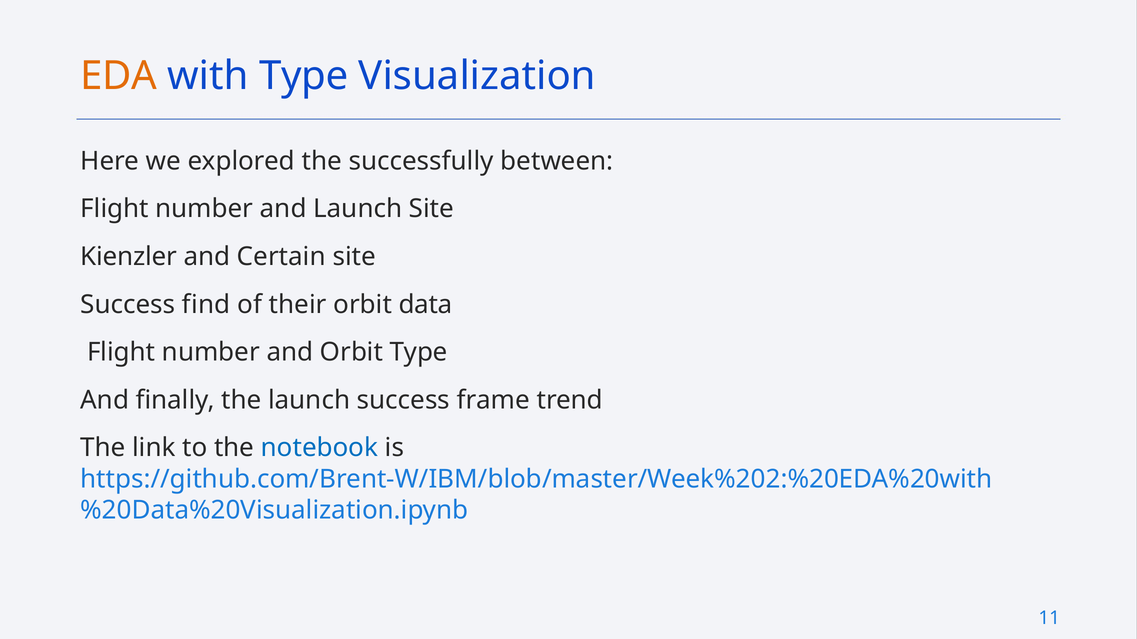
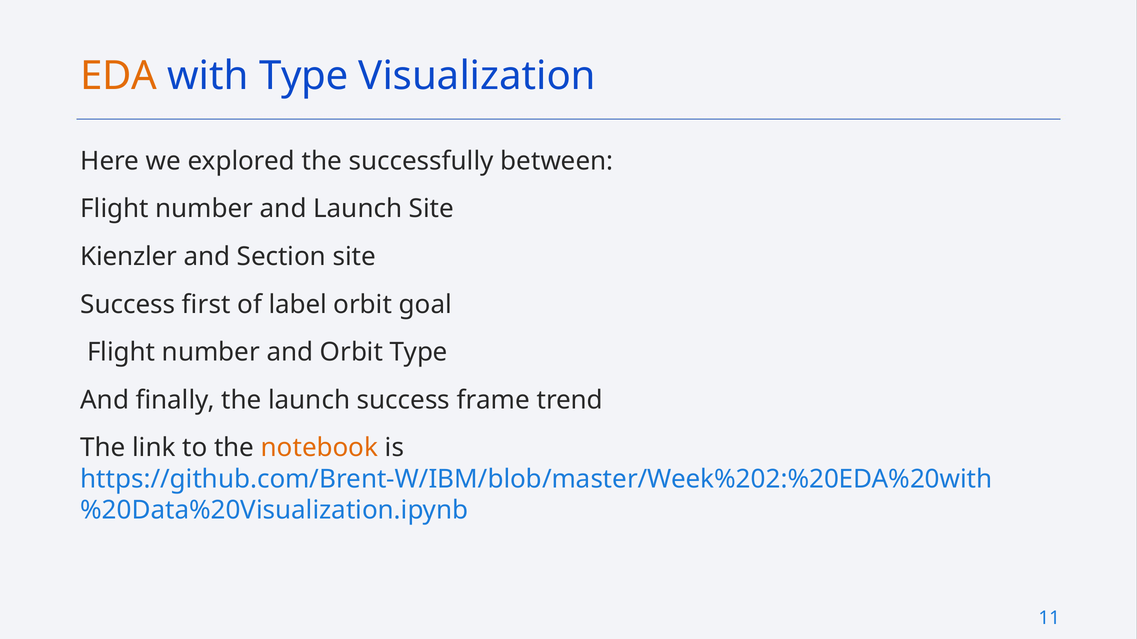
Certain: Certain -> Section
find: find -> first
their: their -> label
data: data -> goal
notebook colour: blue -> orange
